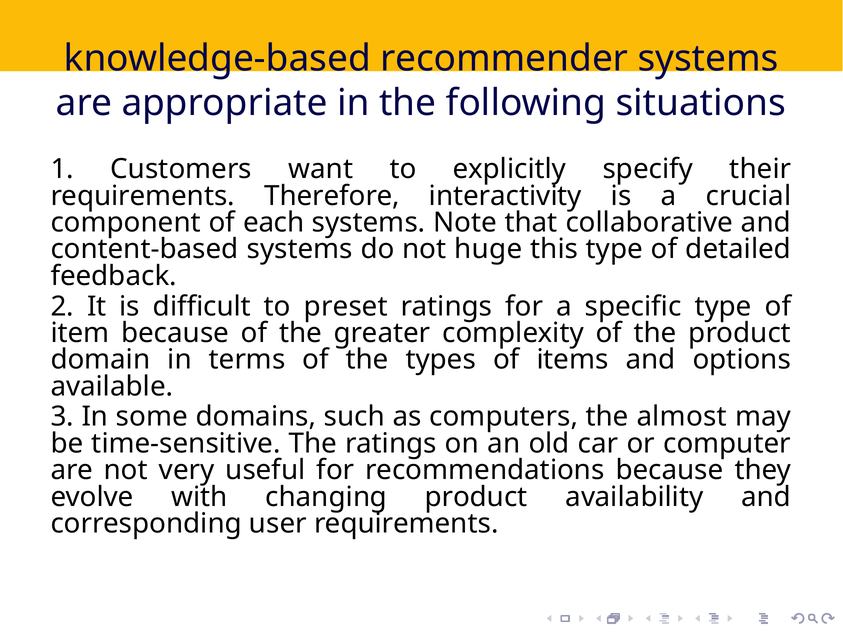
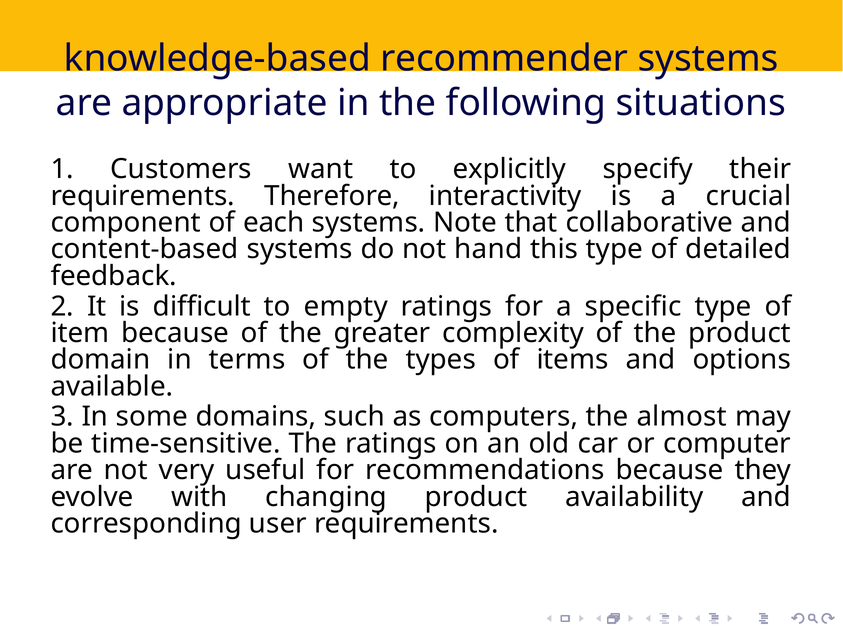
huge: huge -> hand
preset: preset -> empty
